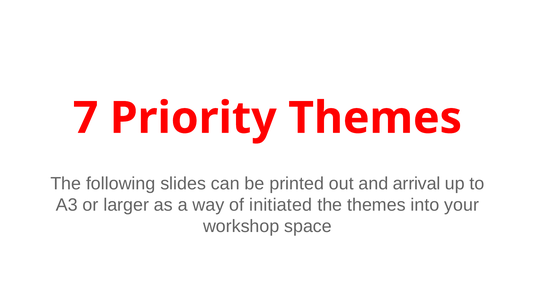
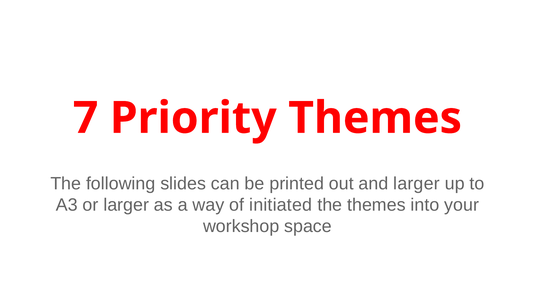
and arrival: arrival -> larger
